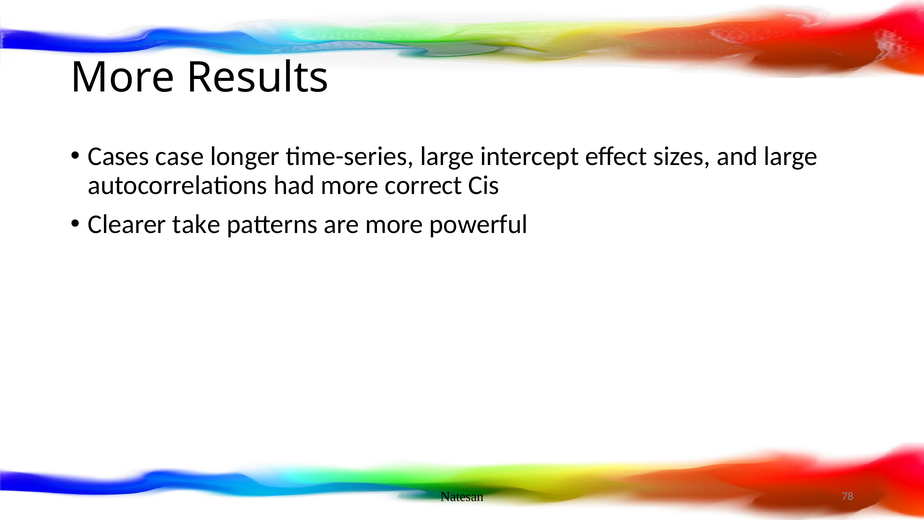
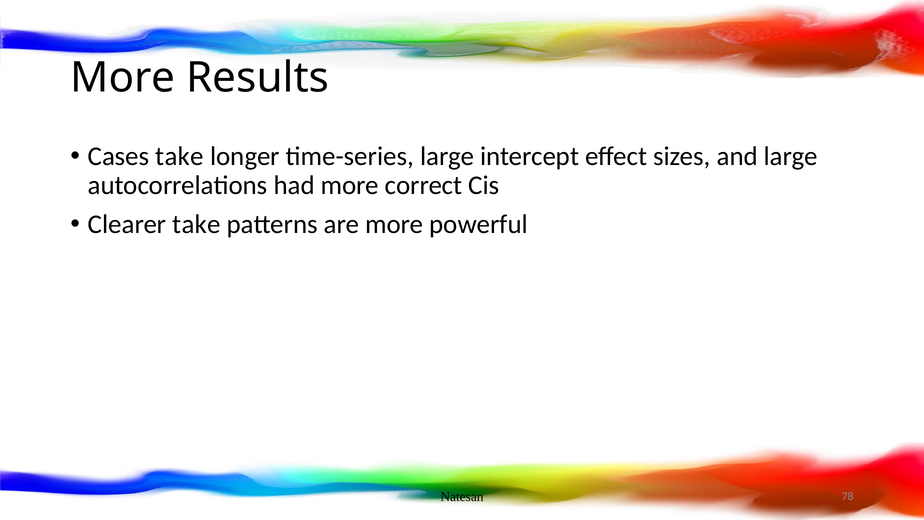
Cases case: case -> take
